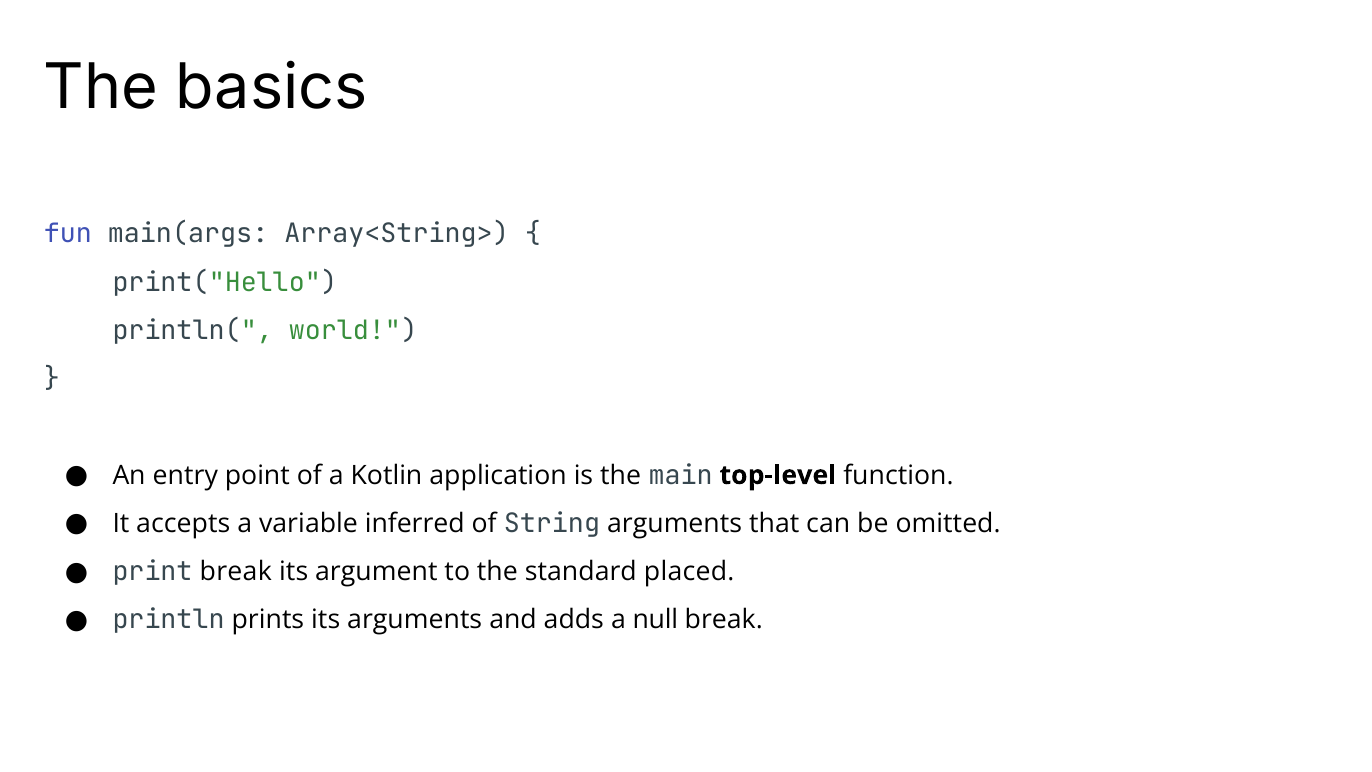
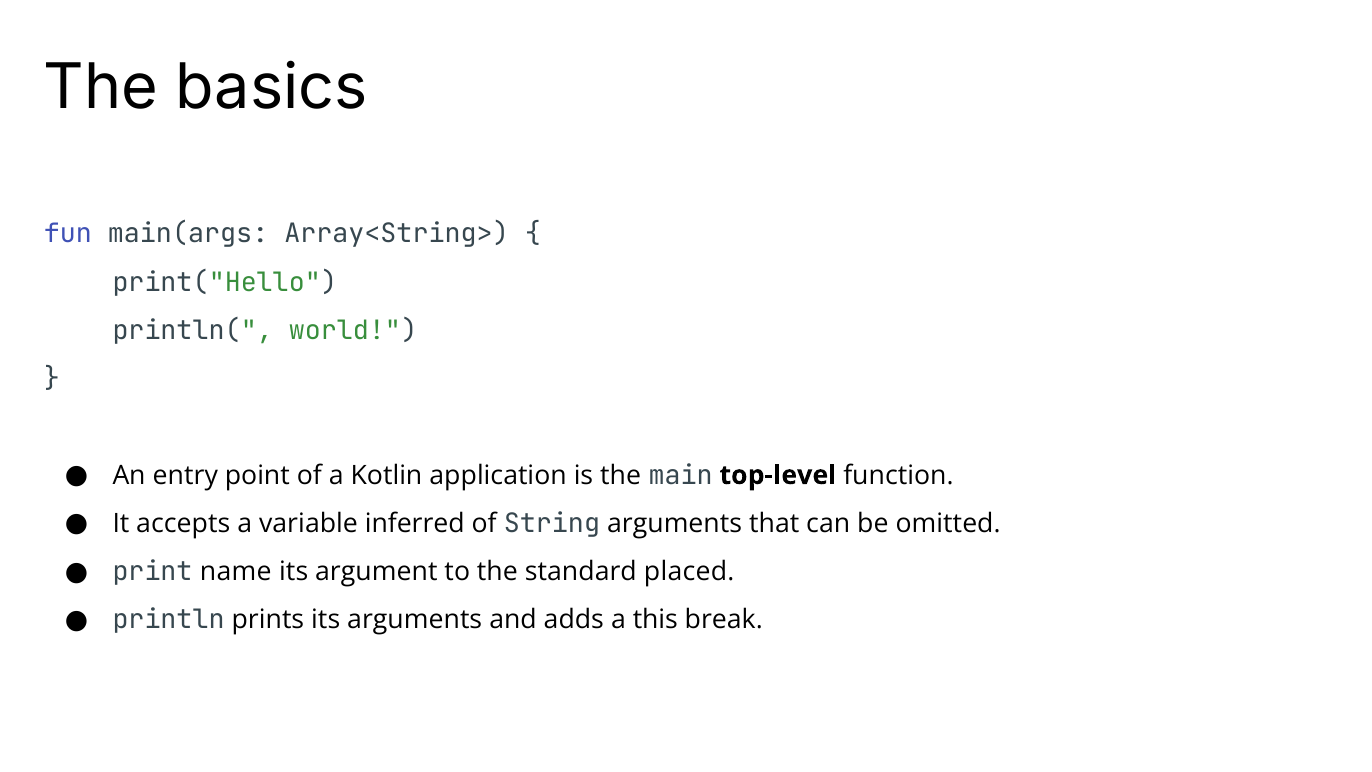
print break: break -> name
null: null -> this
